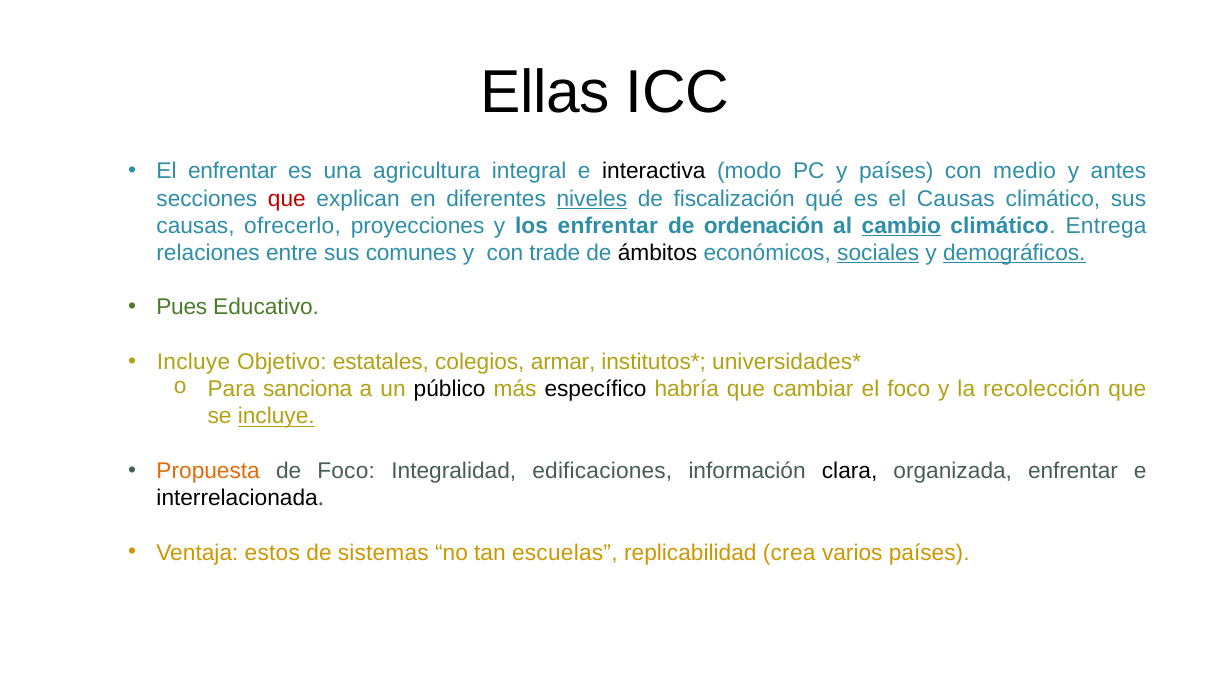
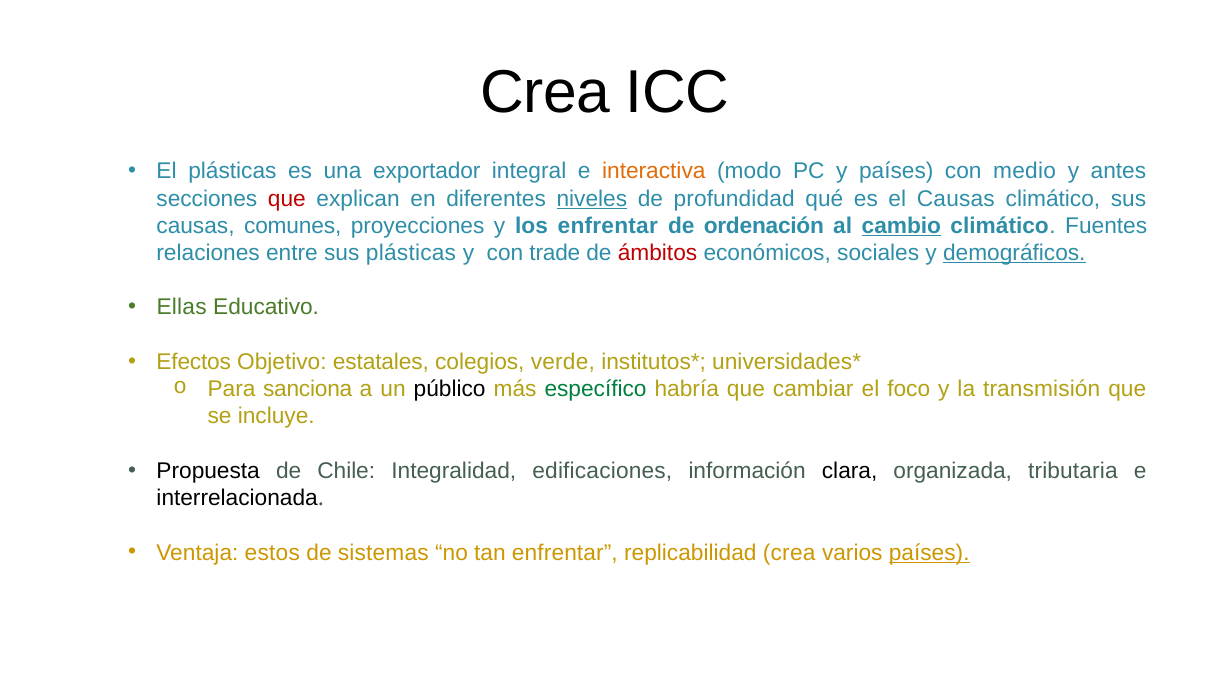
Ellas at (545, 92): Ellas -> Crea
El enfrentar: enfrentar -> plásticas
agricultura: agricultura -> exportador
interactiva colour: black -> orange
fiscalización: fiscalización -> profundidad
ofrecerlo: ofrecerlo -> comunes
Entrega: Entrega -> Fuentes
sus comunes: comunes -> plásticas
ámbitos colour: black -> red
sociales underline: present -> none
Pues: Pues -> Ellas
Incluye at (194, 362): Incluye -> Efectos
armar: armar -> verde
específico colour: black -> green
recolección: recolección -> transmisión
incluye at (276, 417) underline: present -> none
Propuesta colour: orange -> black
de Foco: Foco -> Chile
organizada enfrentar: enfrentar -> tributaria
tan escuelas: escuelas -> enfrentar
países at (929, 553) underline: none -> present
